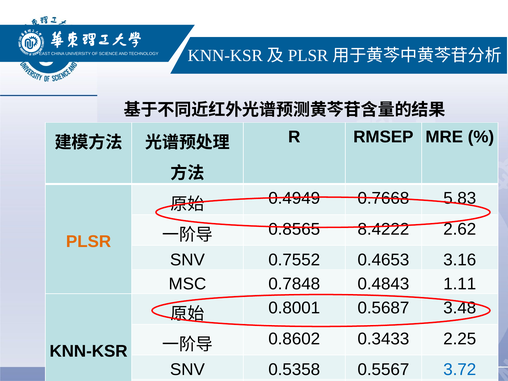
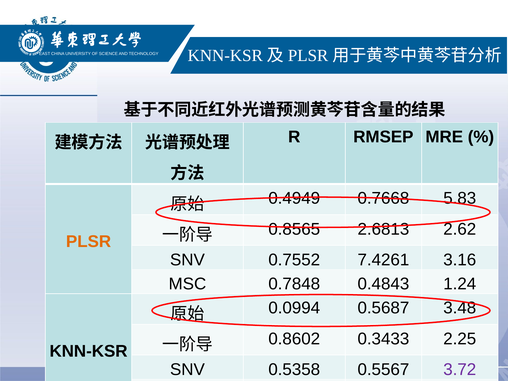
8.4222: 8.4222 -> 2.6813
0.4653: 0.4653 -> 7.4261
1.11: 1.11 -> 1.24
0.8001: 0.8001 -> 0.0994
3.72 colour: blue -> purple
